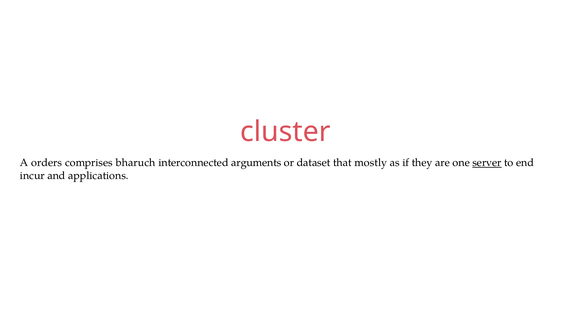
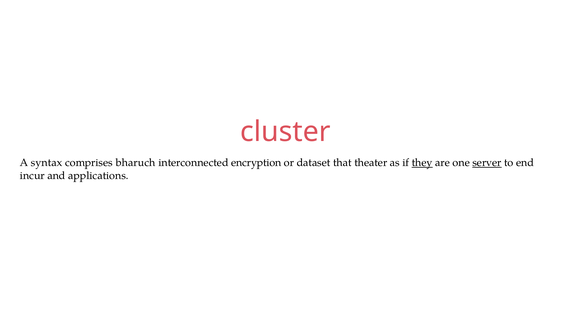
orders: orders -> syntax
arguments: arguments -> encryption
mostly: mostly -> theater
they underline: none -> present
